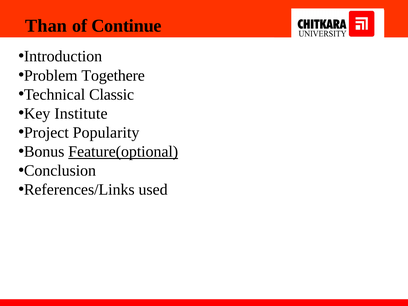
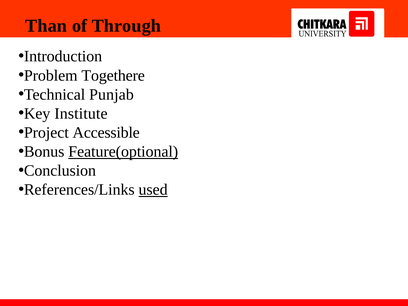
Continue: Continue -> Through
Classic: Classic -> Punjab
Popularity: Popularity -> Accessible
used underline: none -> present
